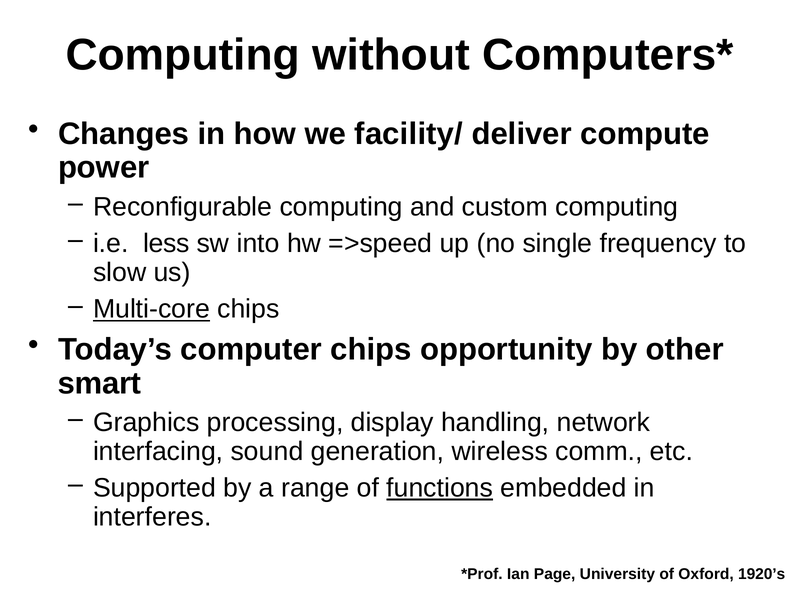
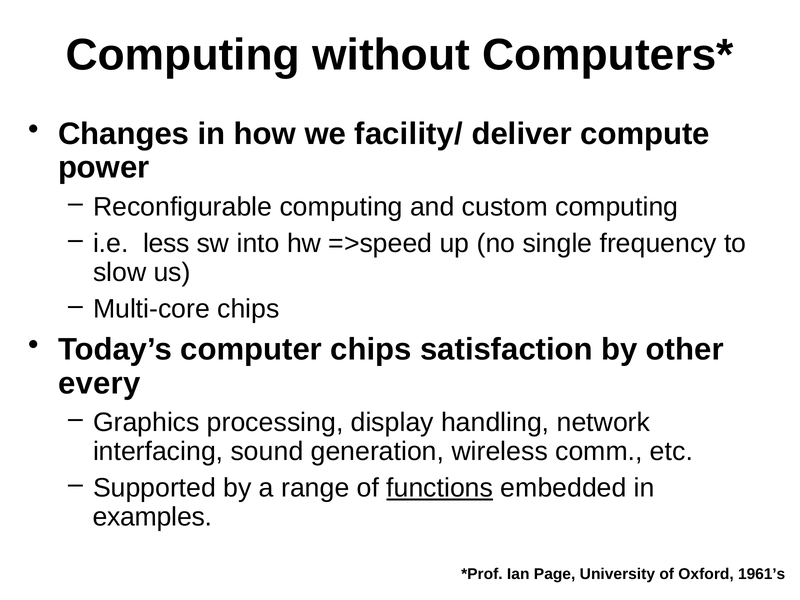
Multi-core underline: present -> none
opportunity: opportunity -> satisfaction
smart: smart -> every
interferes: interferes -> examples
1920’s: 1920’s -> 1961’s
